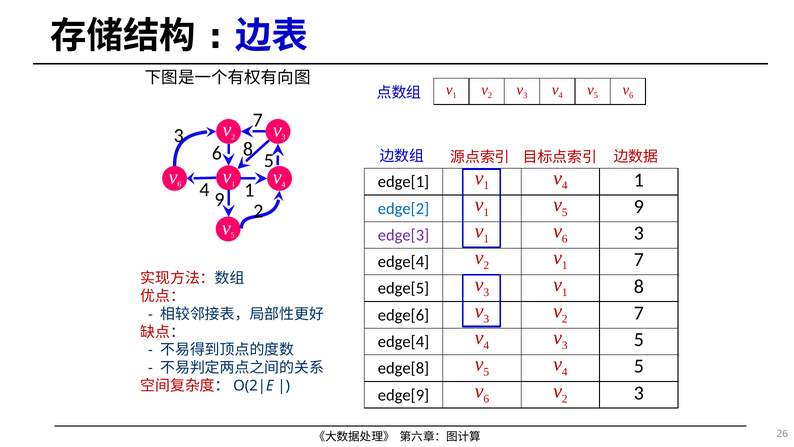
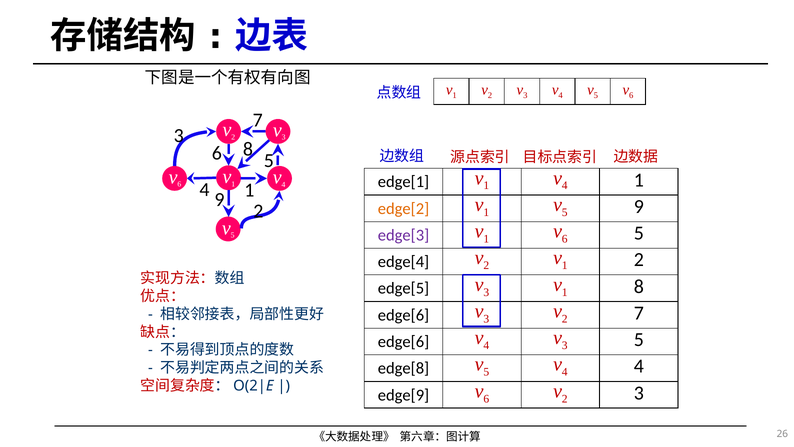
edge[2 colour: blue -> orange
6 3: 3 -> 5
1 7: 7 -> 2
edge[4 at (404, 341): edge[4 -> edge[6
4 5: 5 -> 4
